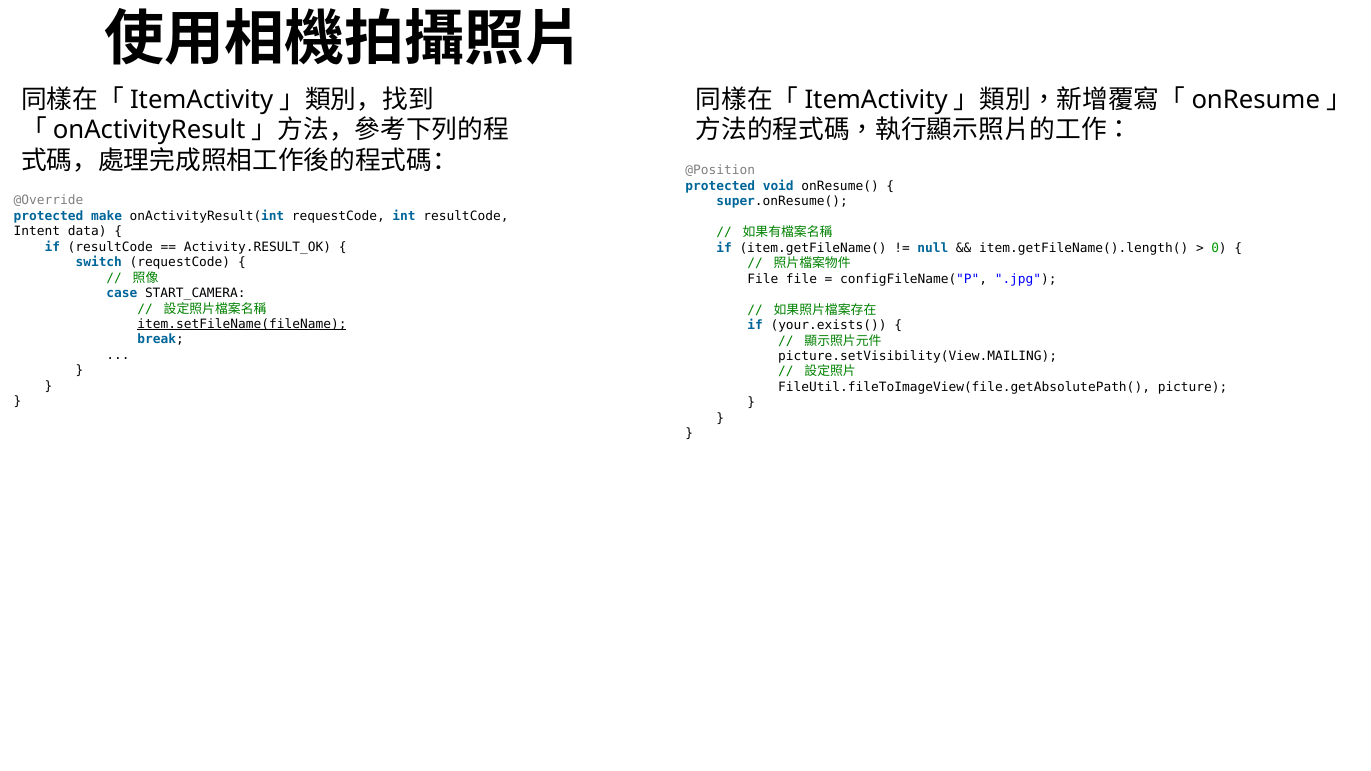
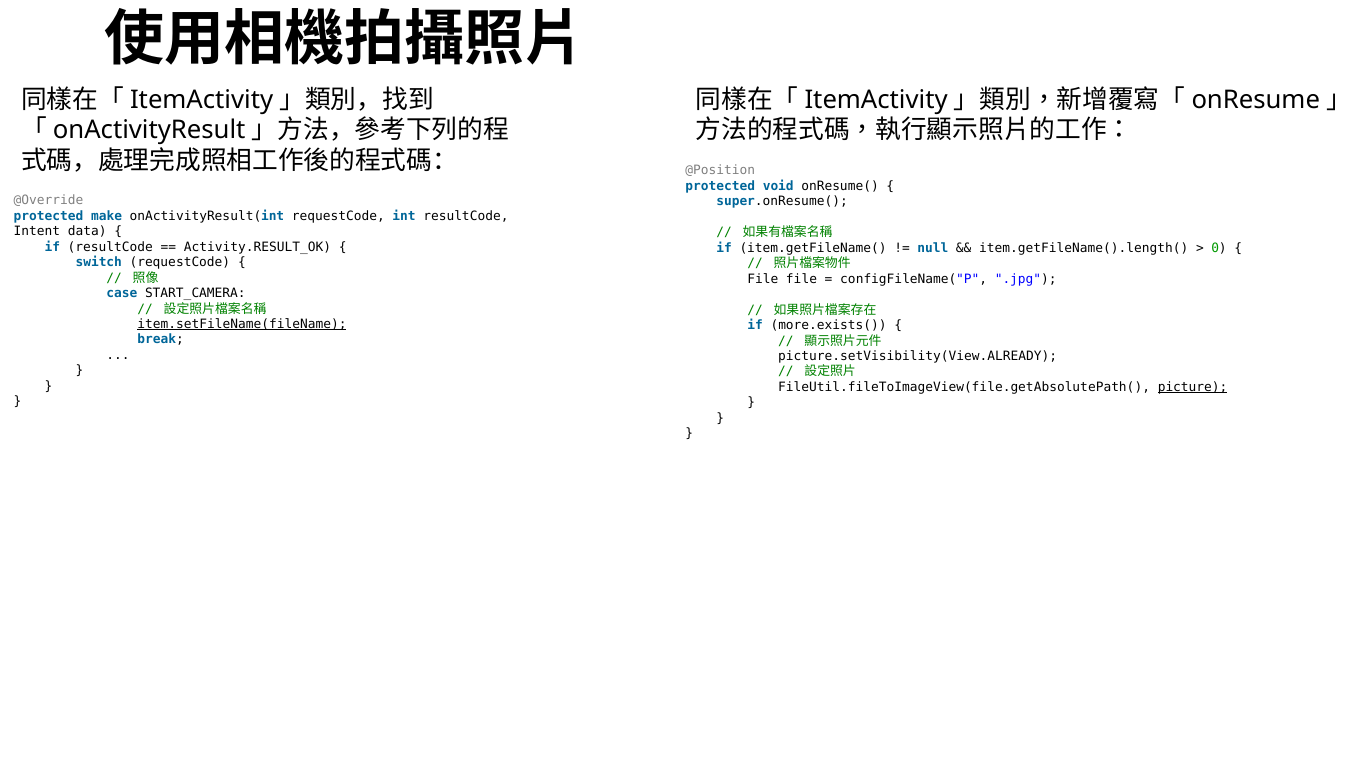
your.exists(: your.exists( -> more.exists(
picture.setVisibility(View.MAILING: picture.setVisibility(View.MAILING -> picture.setVisibility(View.ALREADY
picture underline: none -> present
